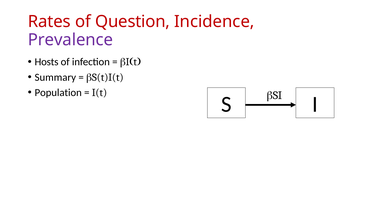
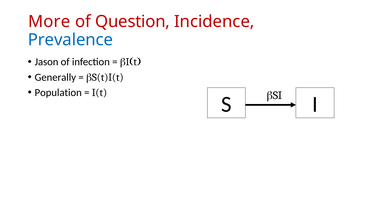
Rates: Rates -> More
Prevalence colour: purple -> blue
Hosts: Hosts -> Jason
Summary: Summary -> Generally
